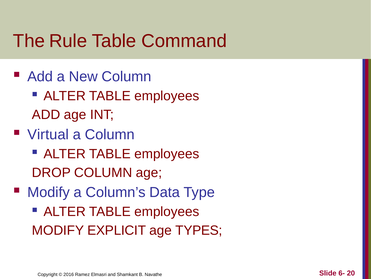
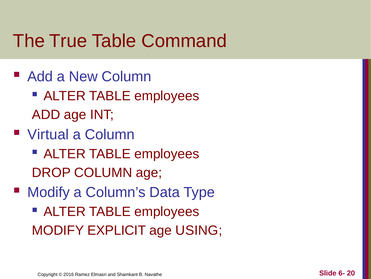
Rule: Rule -> True
TYPES: TYPES -> USING
